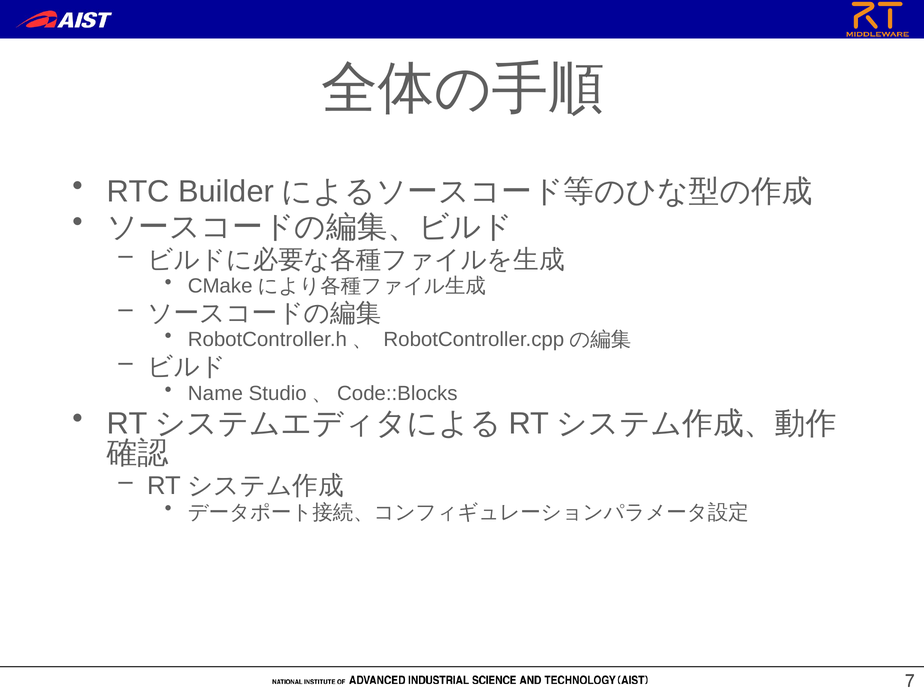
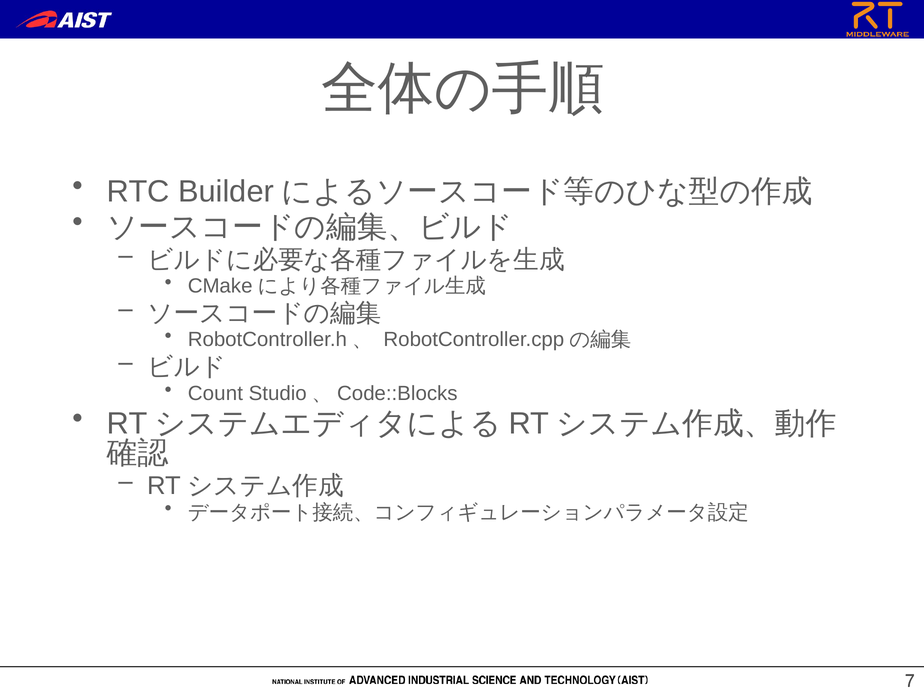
Name: Name -> Count
